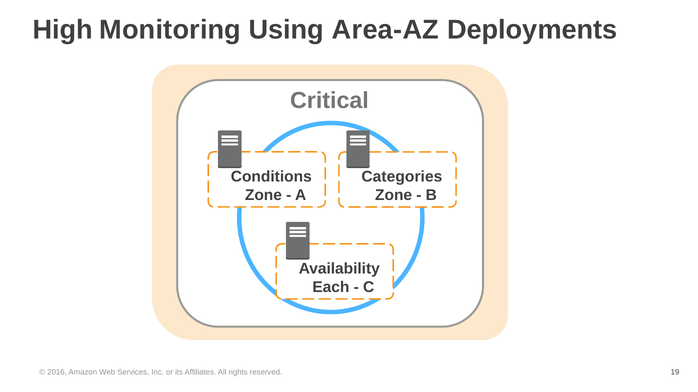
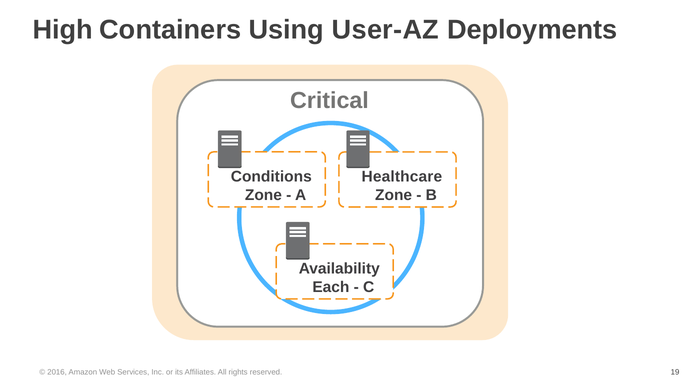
Monitoring: Monitoring -> Containers
Area-AZ: Area-AZ -> User-AZ
Categories: Categories -> Healthcare
